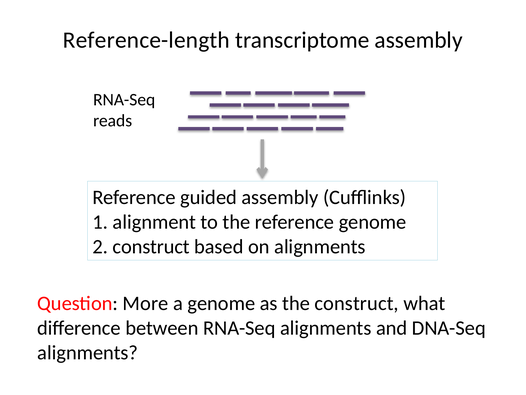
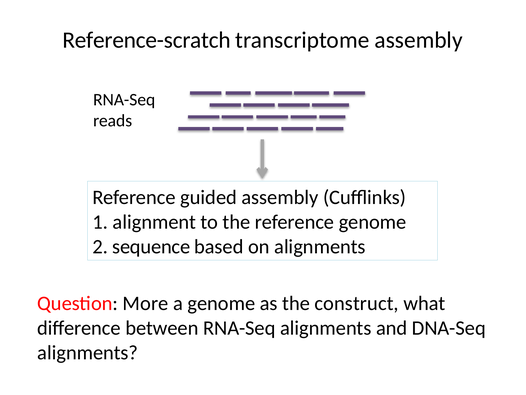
Reference-length: Reference-length -> Reference-scratch
2 construct: construct -> sequence
